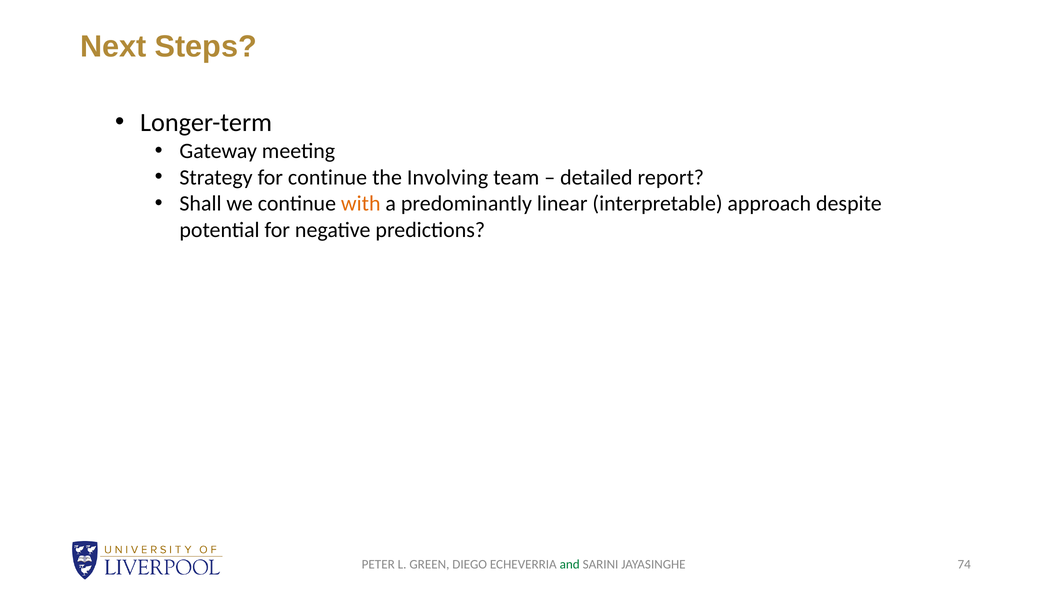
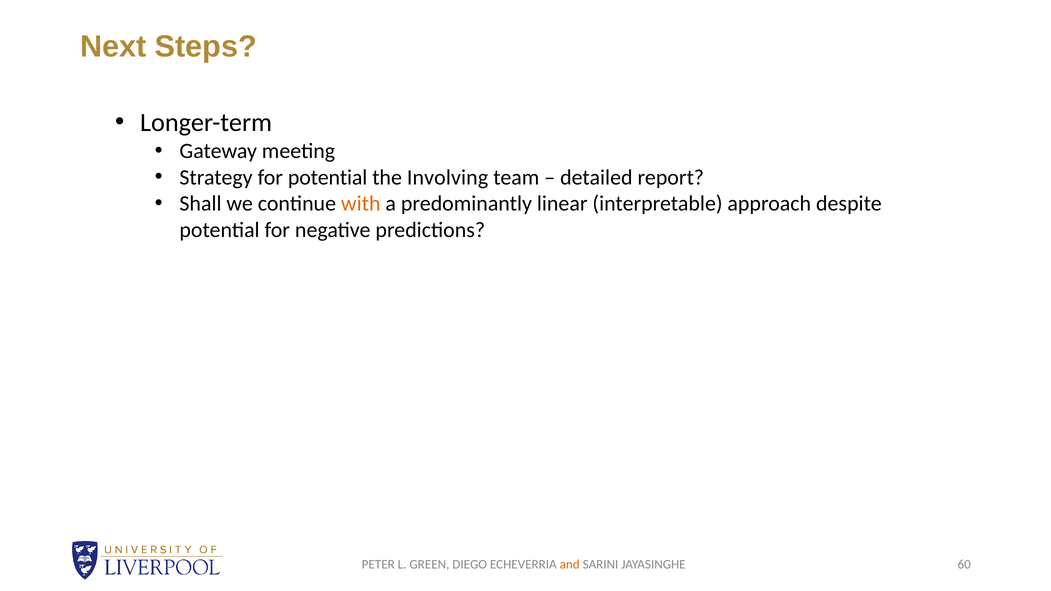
for continue: continue -> potential
and colour: green -> orange
74: 74 -> 60
